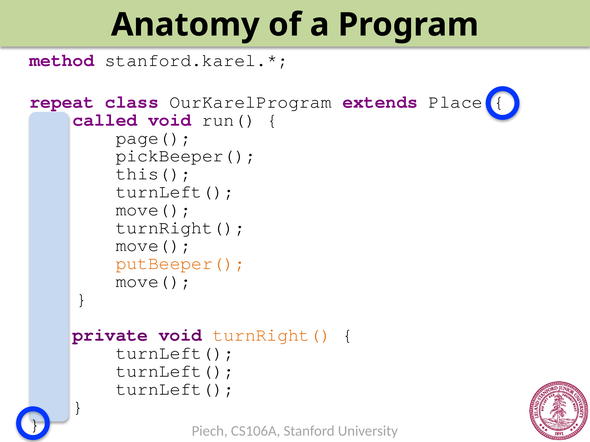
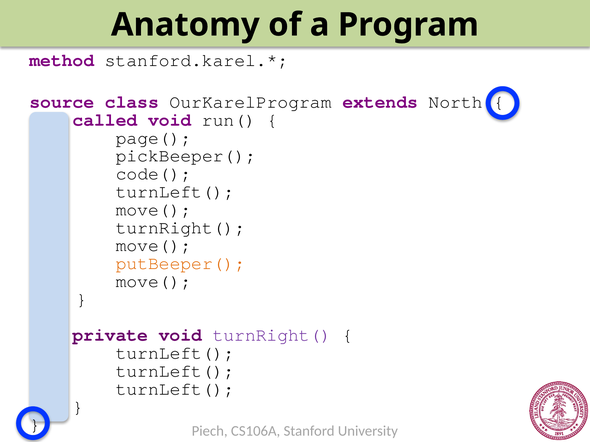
repeat: repeat -> source
Place: Place -> North
this(: this( -> code(
turnRight( at (272, 335) colour: orange -> purple
